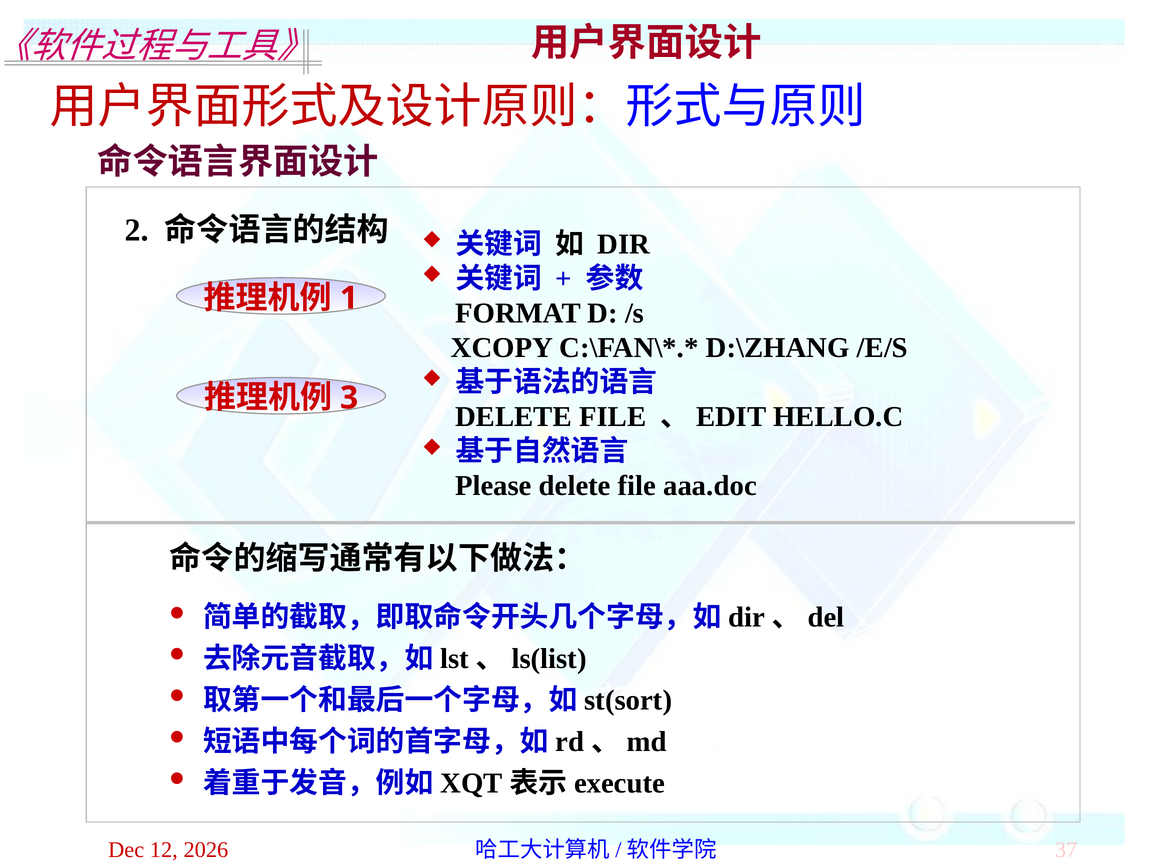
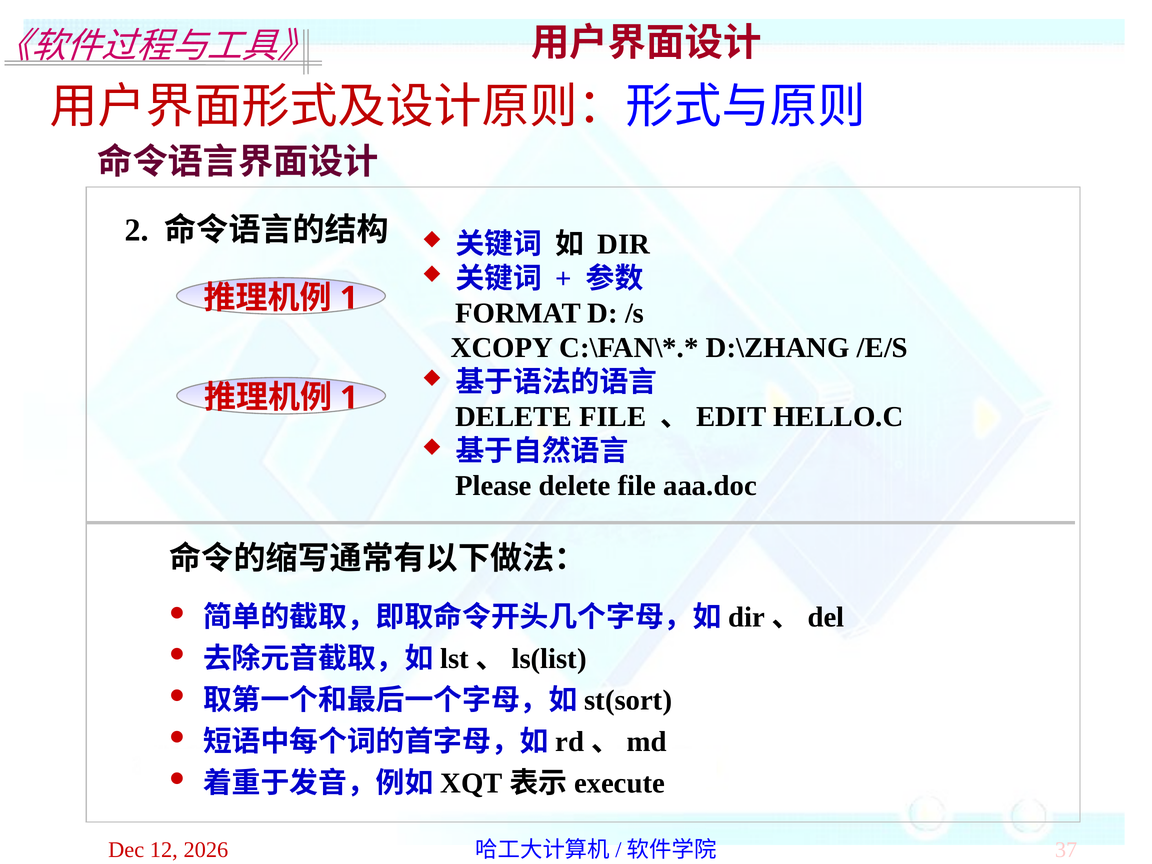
3 at (349, 398): 3 -> 1
